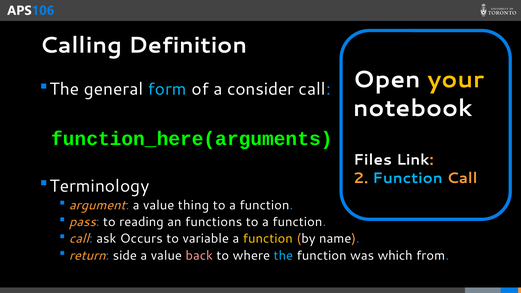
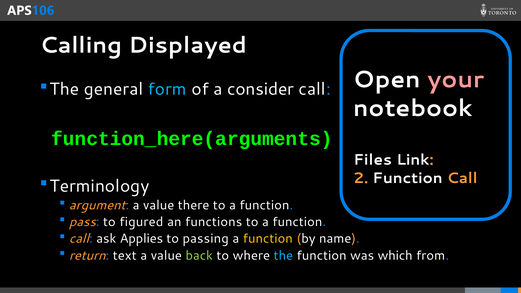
Definition: Definition -> Displayed
your colour: yellow -> pink
Function at (408, 178) colour: light blue -> white
thing: thing -> there
reading: reading -> figured
Occurs: Occurs -> Applies
variable: variable -> passing
side: side -> text
back colour: pink -> light green
